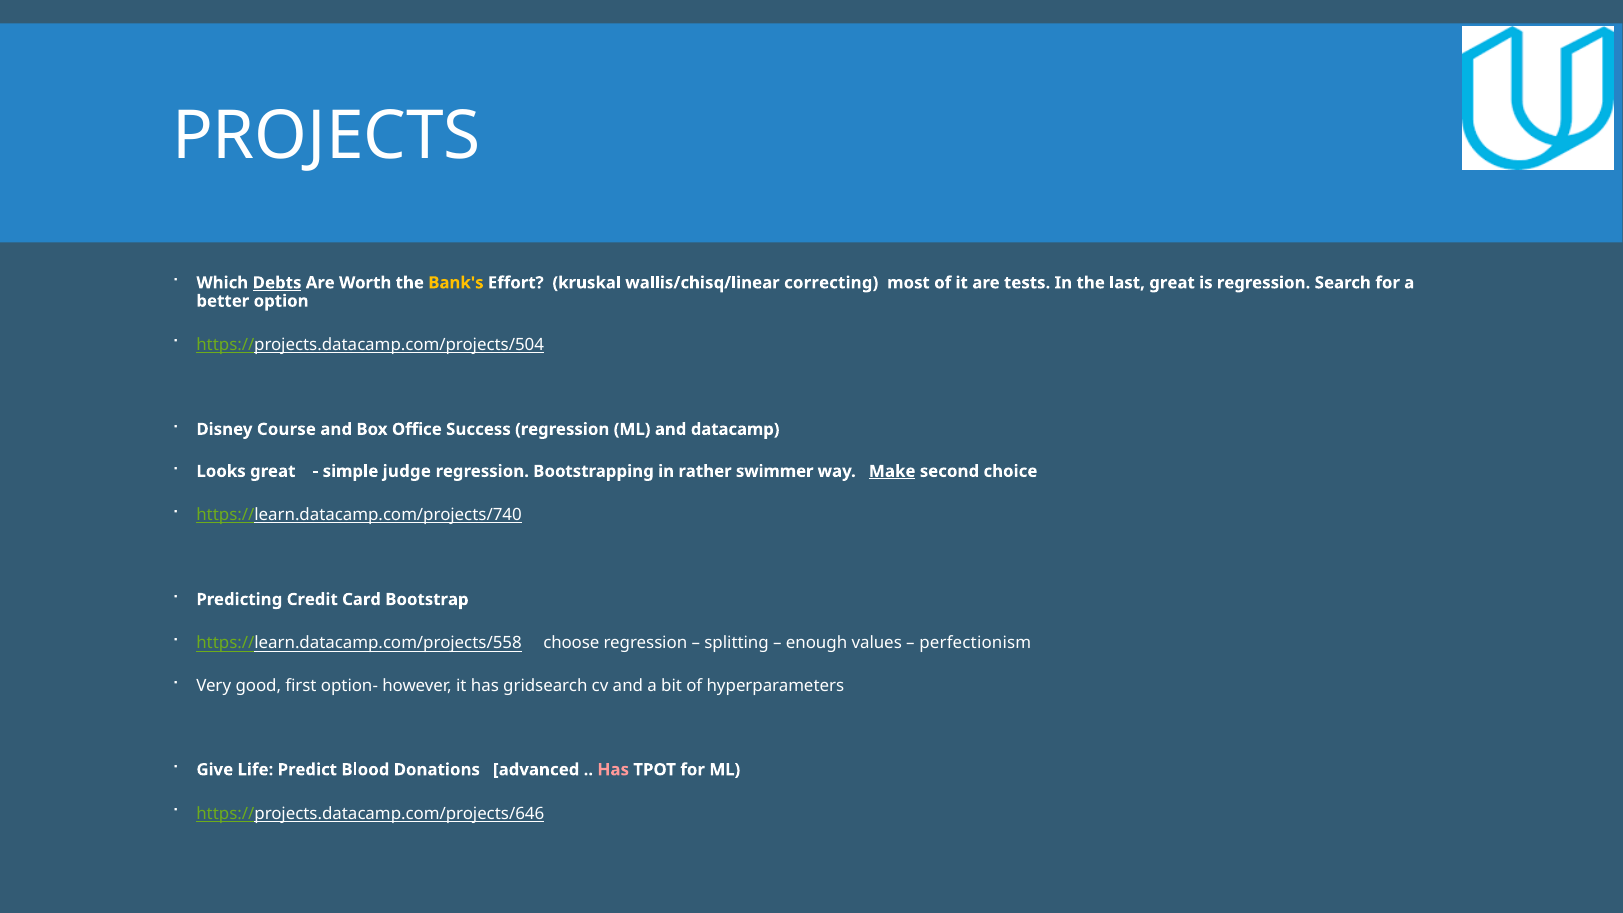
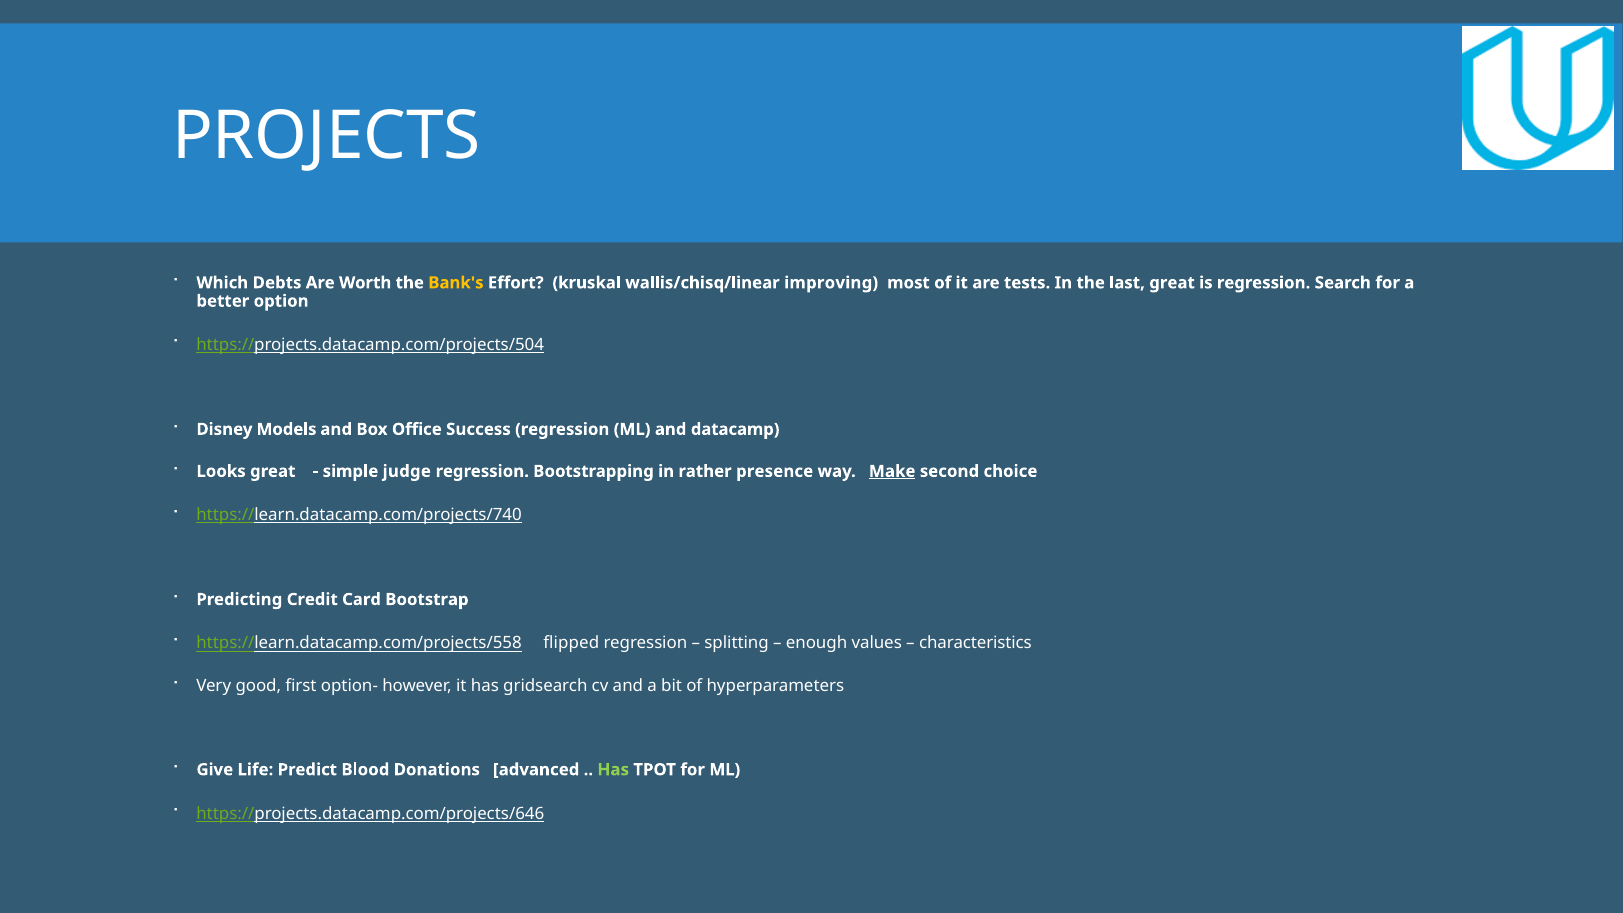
Debts underline: present -> none
correcting: correcting -> improving
Course: Course -> Models
swimmer: swimmer -> presence
choose: choose -> flipped
perfectionism: perfectionism -> characteristics
Has at (613, 770) colour: pink -> light green
